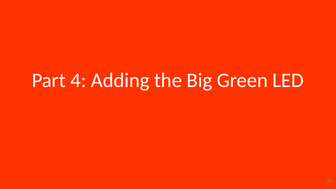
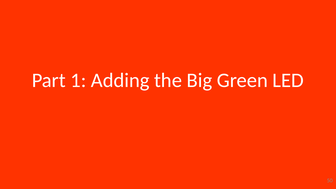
4: 4 -> 1
